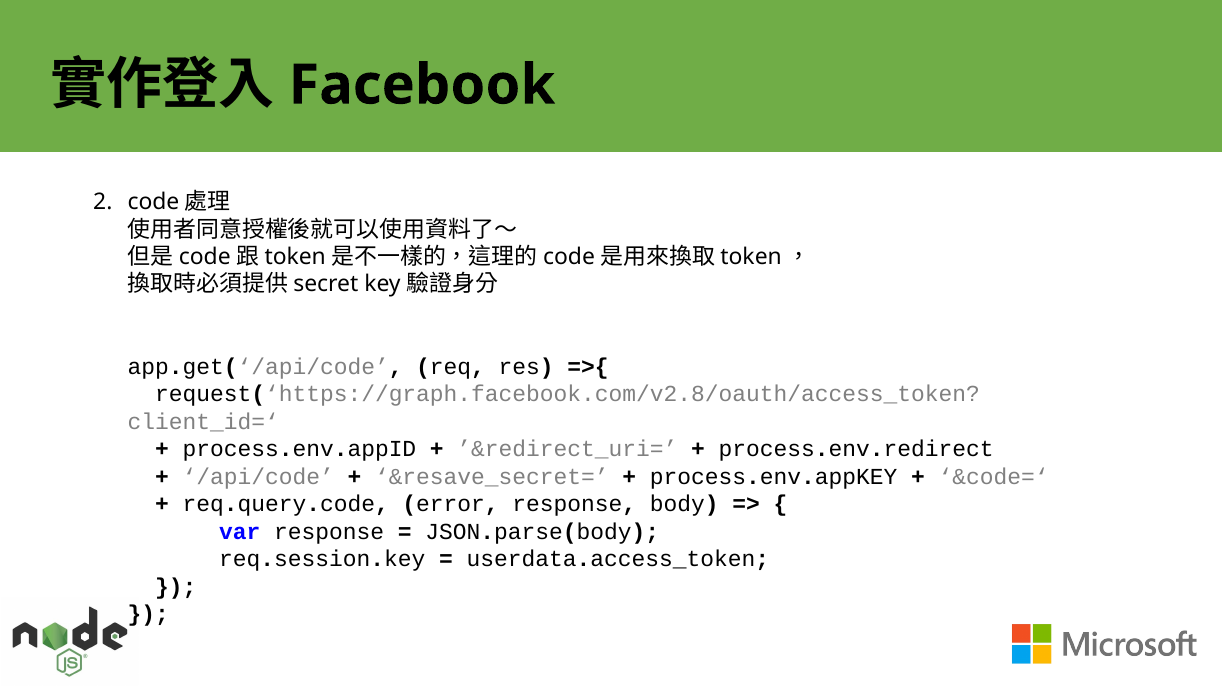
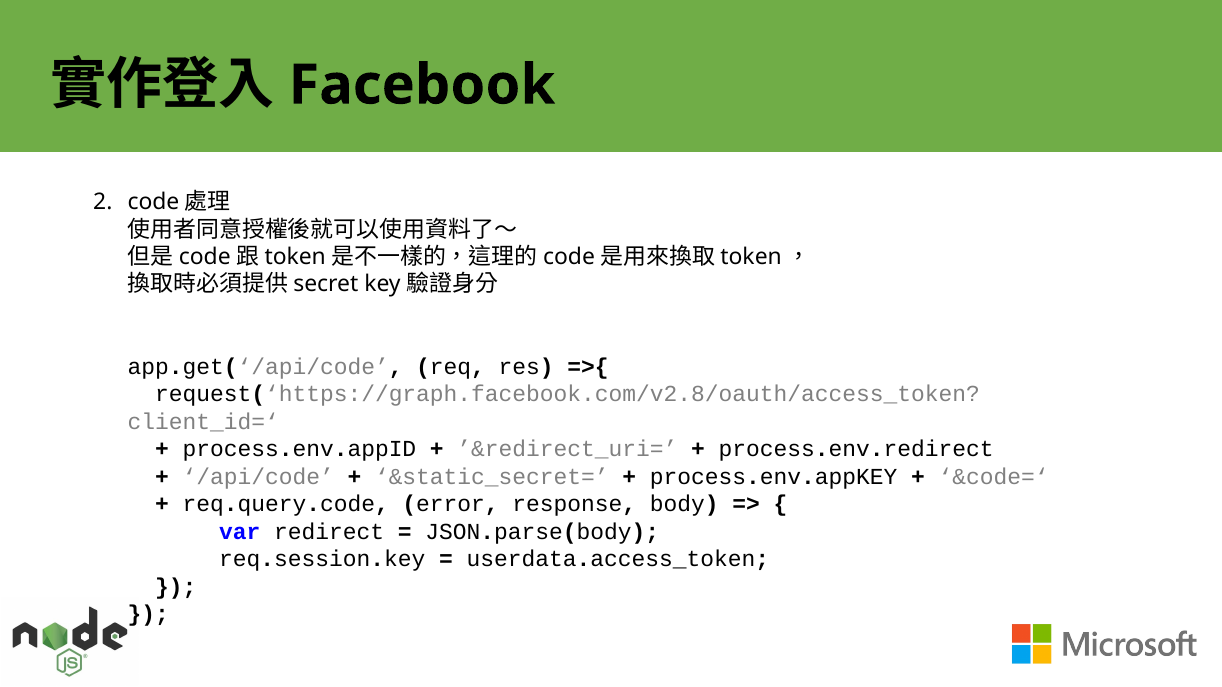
&resave_secret=: &resave_secret= -> &static_secret=
var response: response -> redirect
